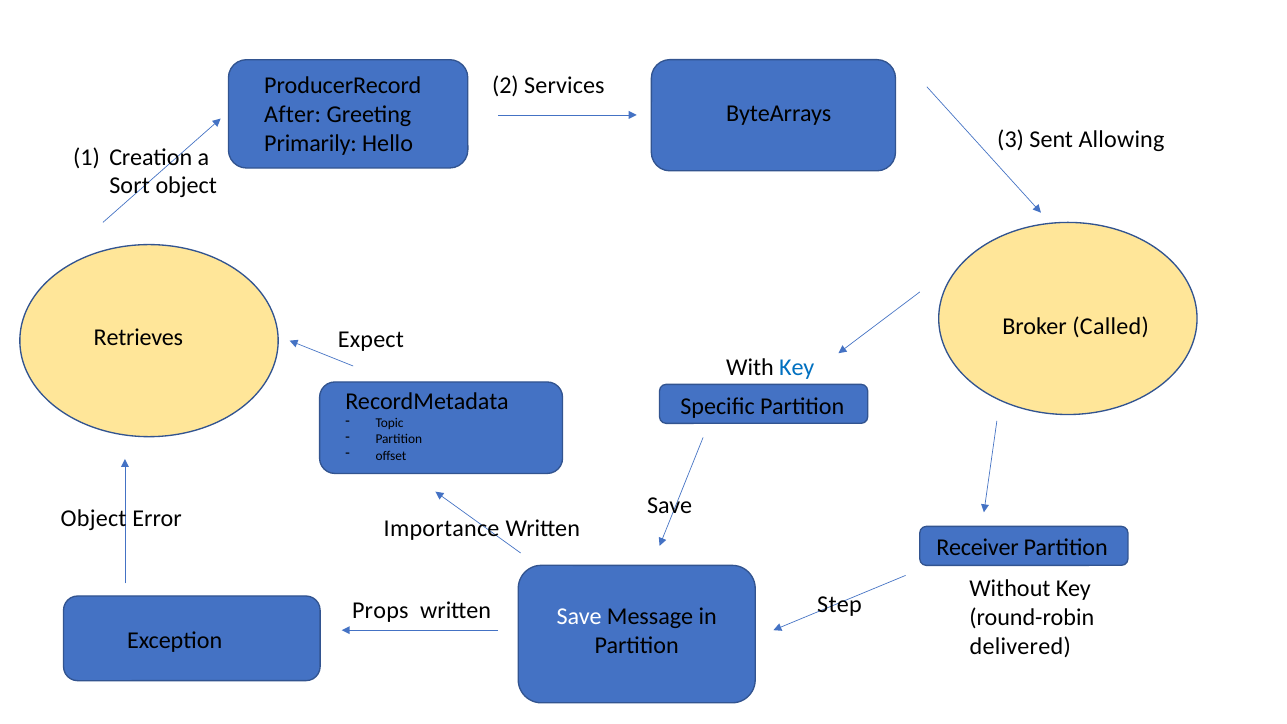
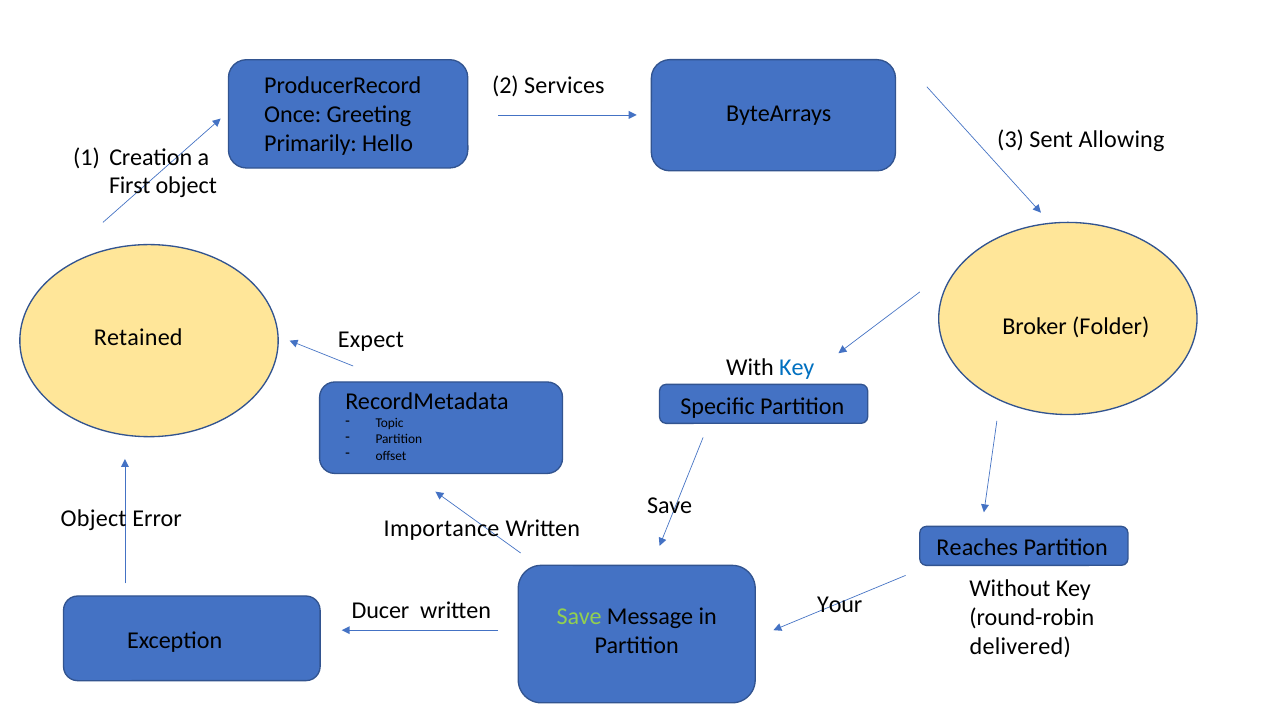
After: After -> Once
Sort: Sort -> First
Called: Called -> Folder
Retrieves: Retrieves -> Retained
Receiver: Receiver -> Reaches
Step: Step -> Your
Props: Props -> Ducer
Save at (579, 617) colour: white -> light green
